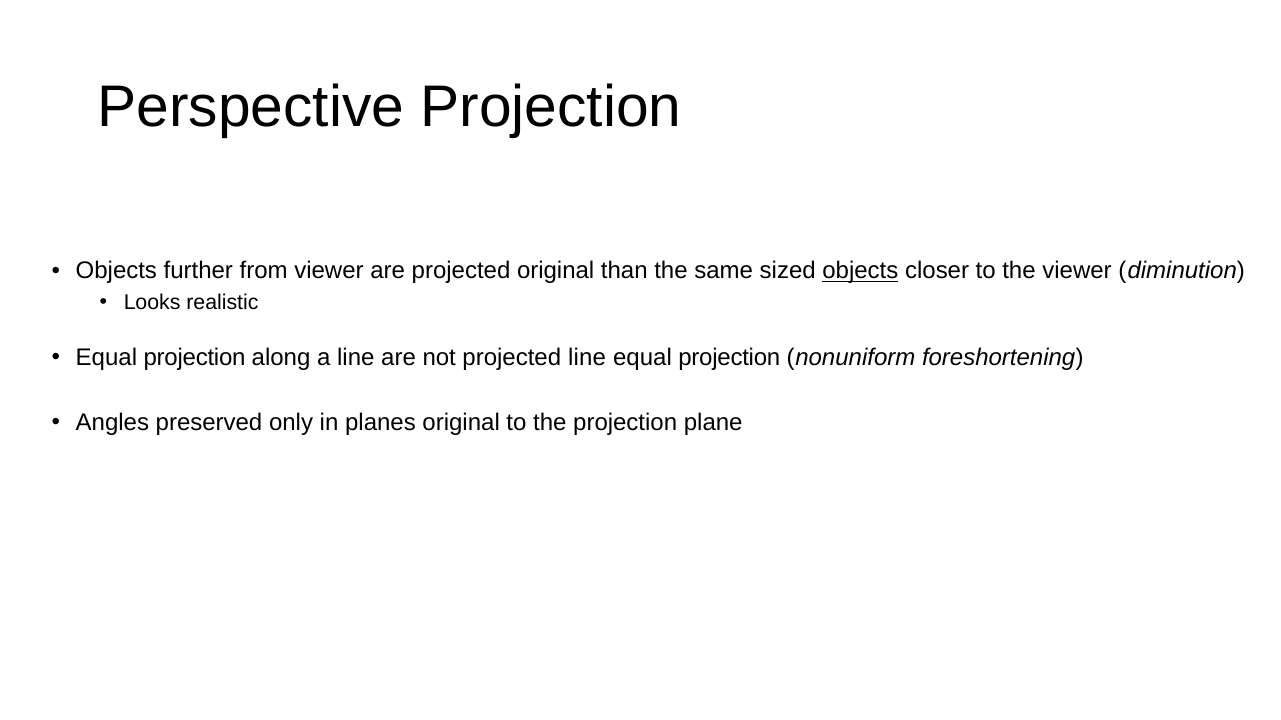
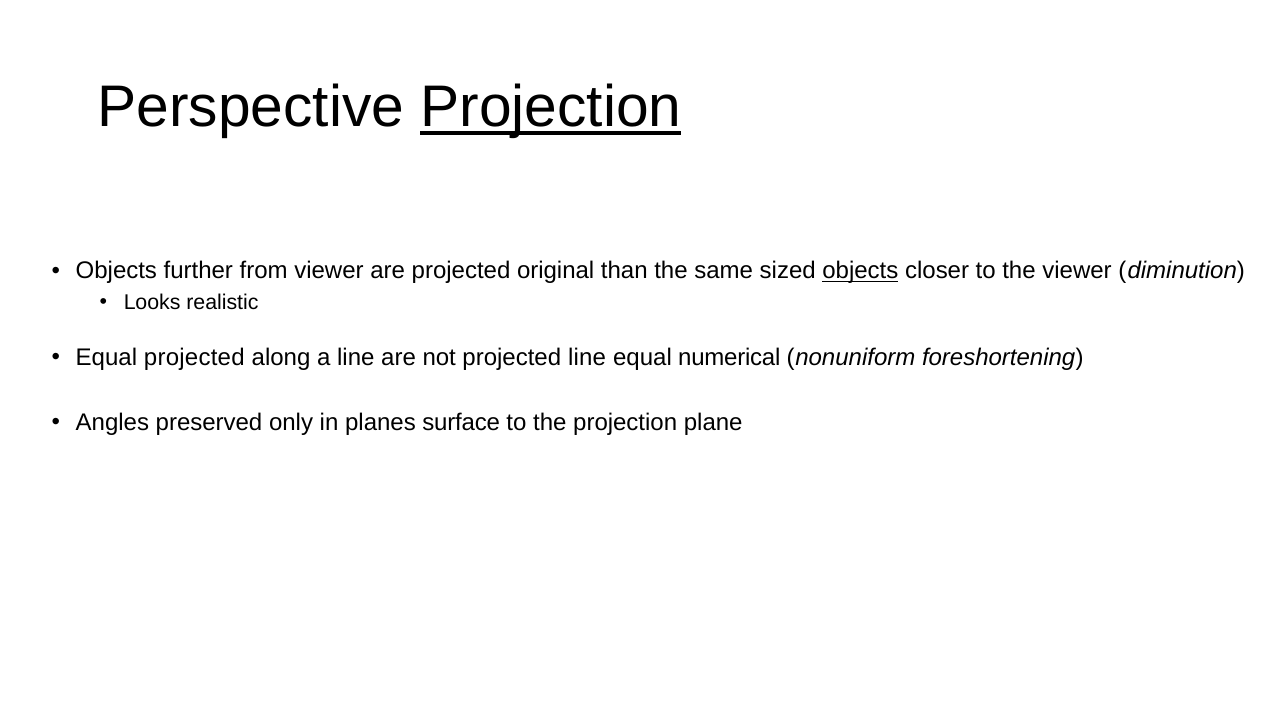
Projection at (551, 108) underline: none -> present
projection at (195, 357): projection -> projected
projection at (729, 357): projection -> numerical
planes original: original -> surface
